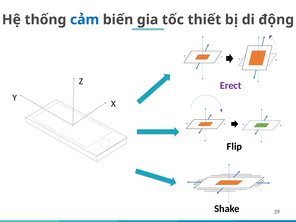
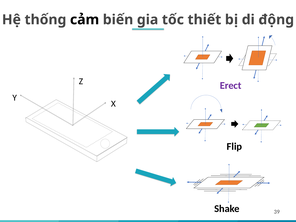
cảm colour: blue -> black
